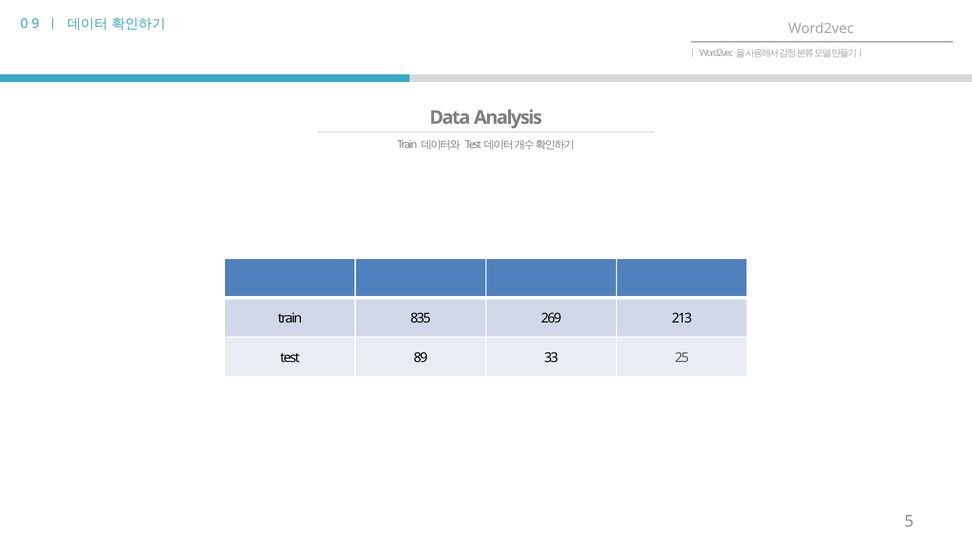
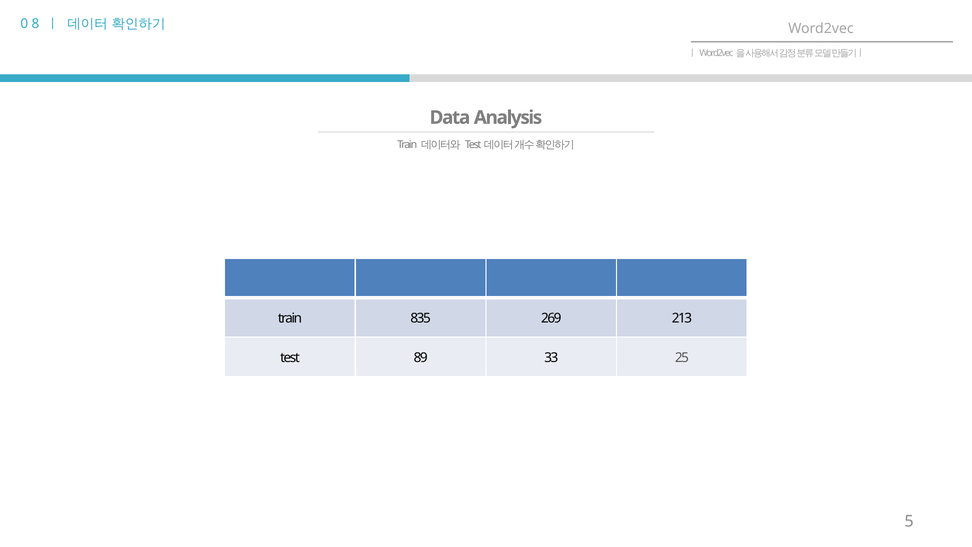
9: 9 -> 8
